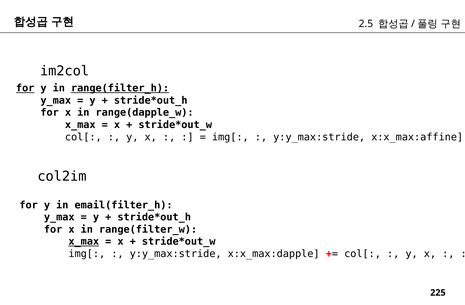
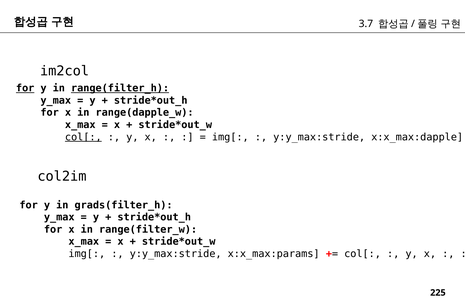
2.5: 2.5 -> 3.7
col[ at (83, 137) underline: none -> present
x:x_max:affine: x:x_max:affine -> x:x_max:dapple
email(filter_h: email(filter_h -> grads(filter_h
x_max at (84, 242) underline: present -> none
x:x_max:dapple: x:x_max:dapple -> x:x_max:params
